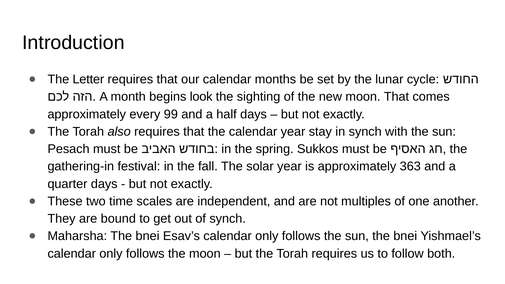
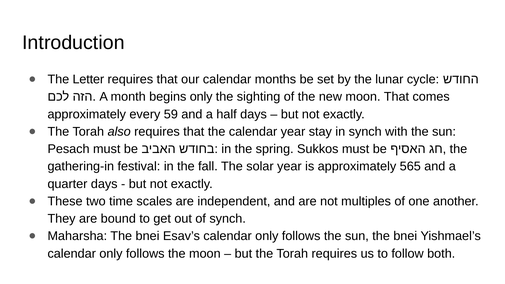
begins look: look -> only
99: 99 -> 59
363: 363 -> 565
